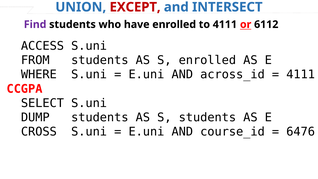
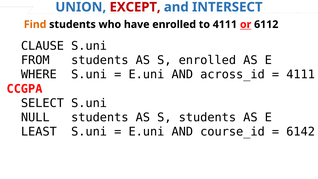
Find colour: purple -> orange
ACCESS: ACCESS -> CLAUSE
DUMP: DUMP -> NULL
CROSS: CROSS -> LEAST
6476: 6476 -> 6142
